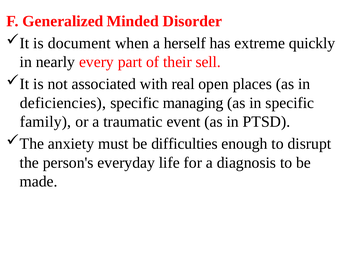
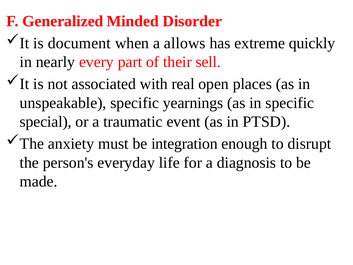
herself: herself -> allows
deficiencies: deficiencies -> unspeakable
managing: managing -> yearnings
family: family -> special
difficulties: difficulties -> integration
